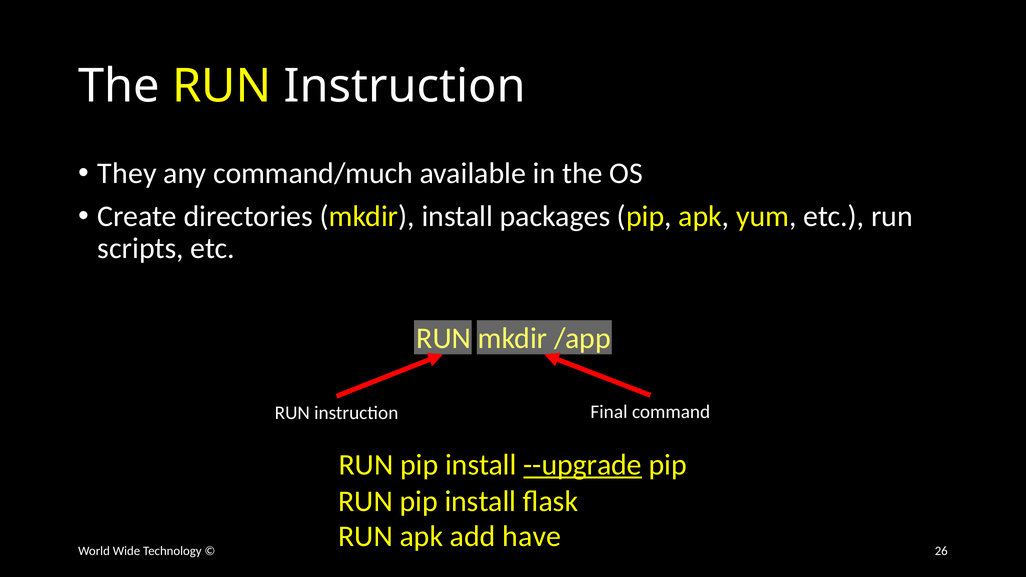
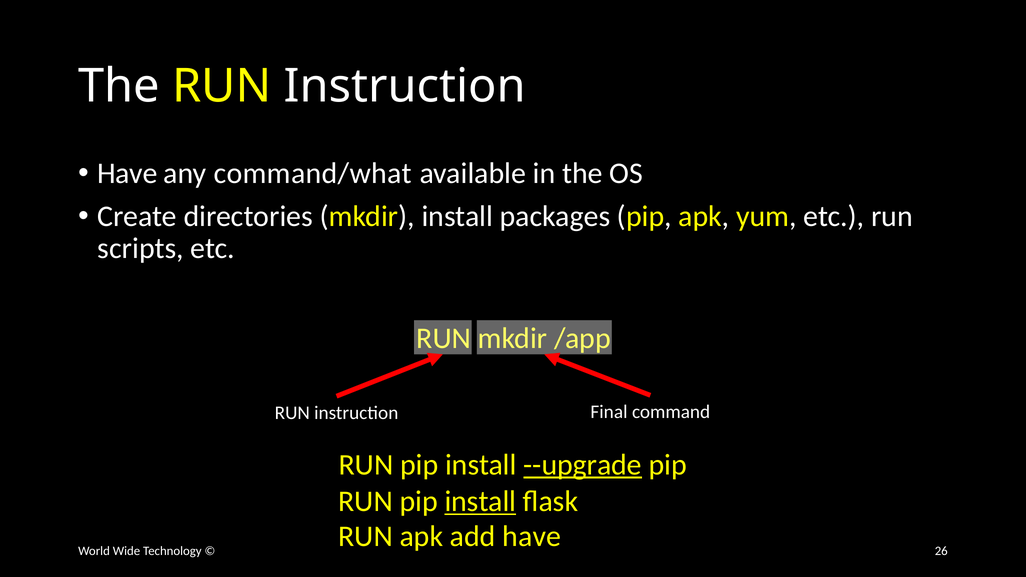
They at (127, 173): They -> Have
command/much: command/much -> command/what
install at (480, 501) underline: none -> present
